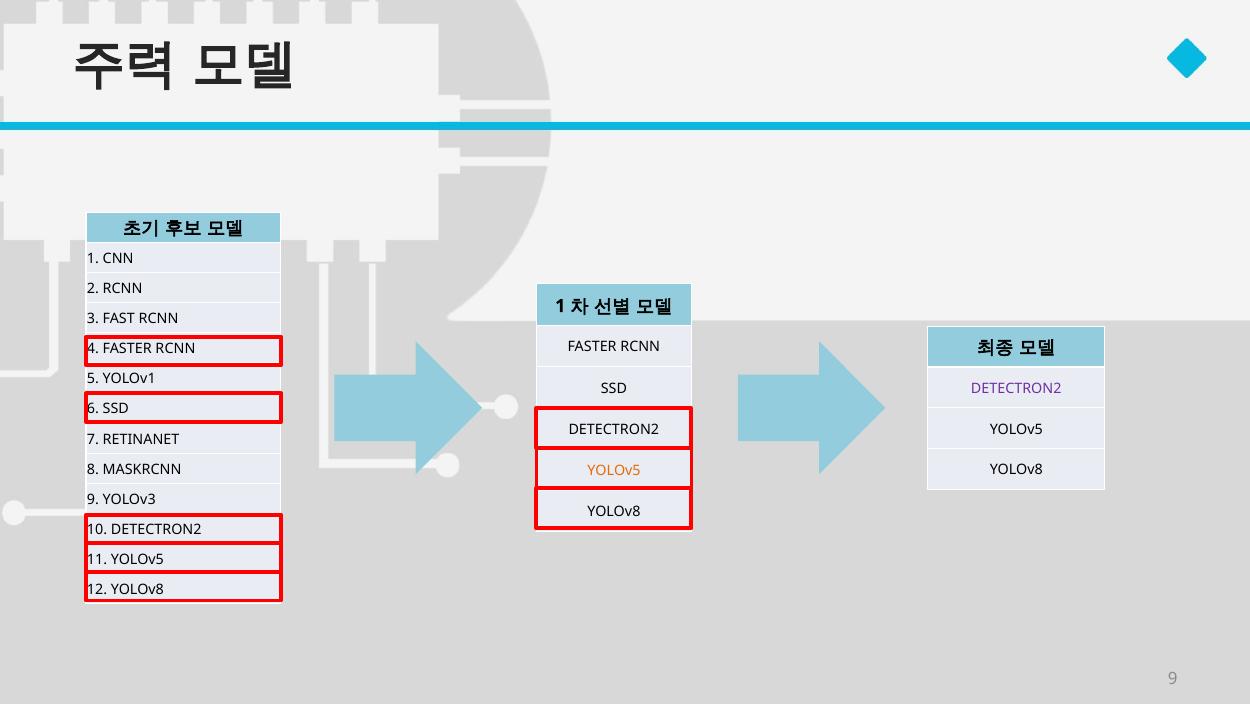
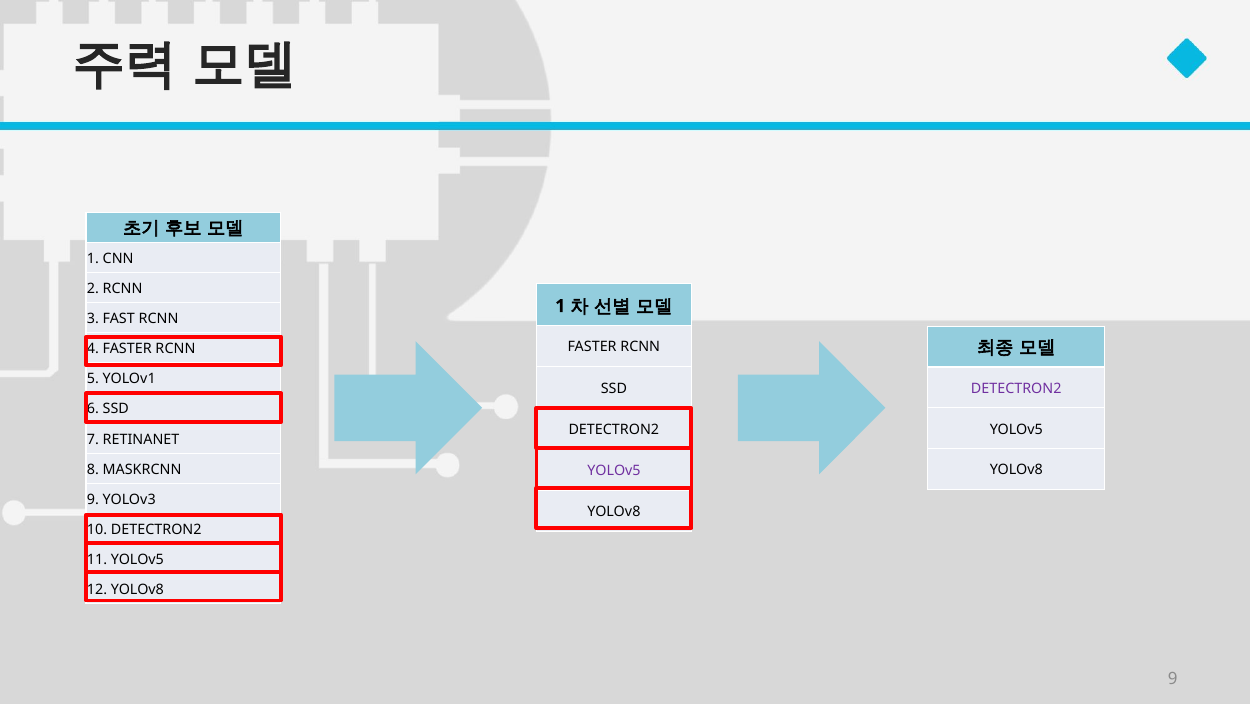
YOLOv5 at (614, 471) colour: orange -> purple
